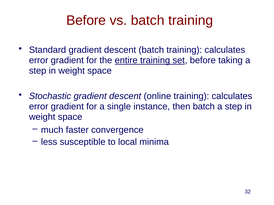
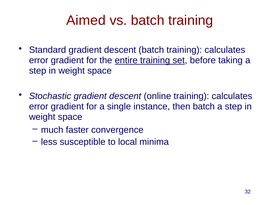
Before at (86, 20): Before -> Aimed
